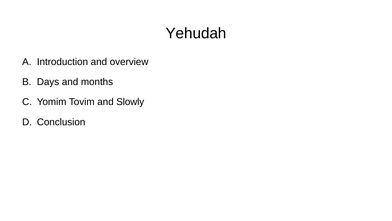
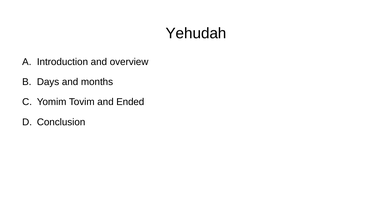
Slowly: Slowly -> Ended
